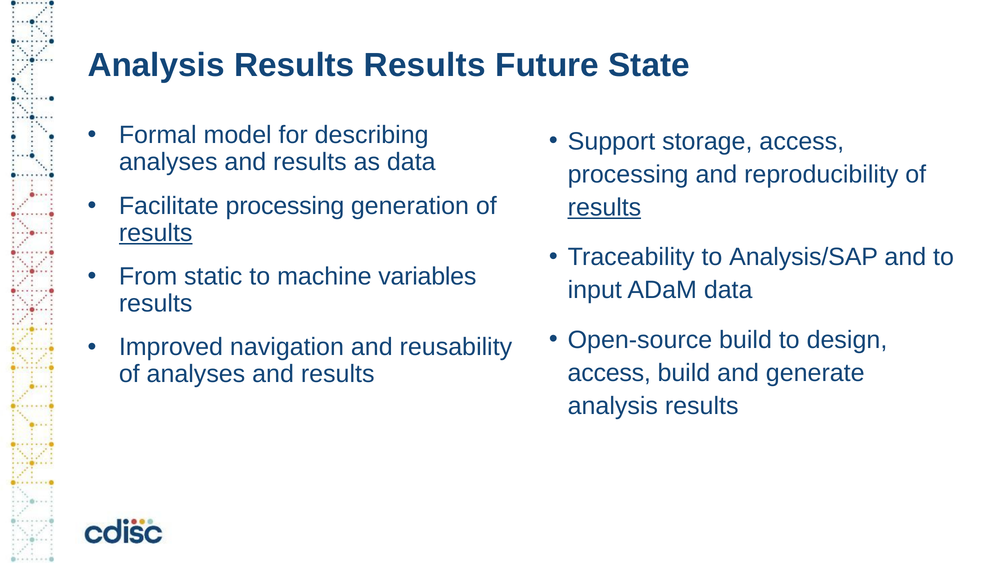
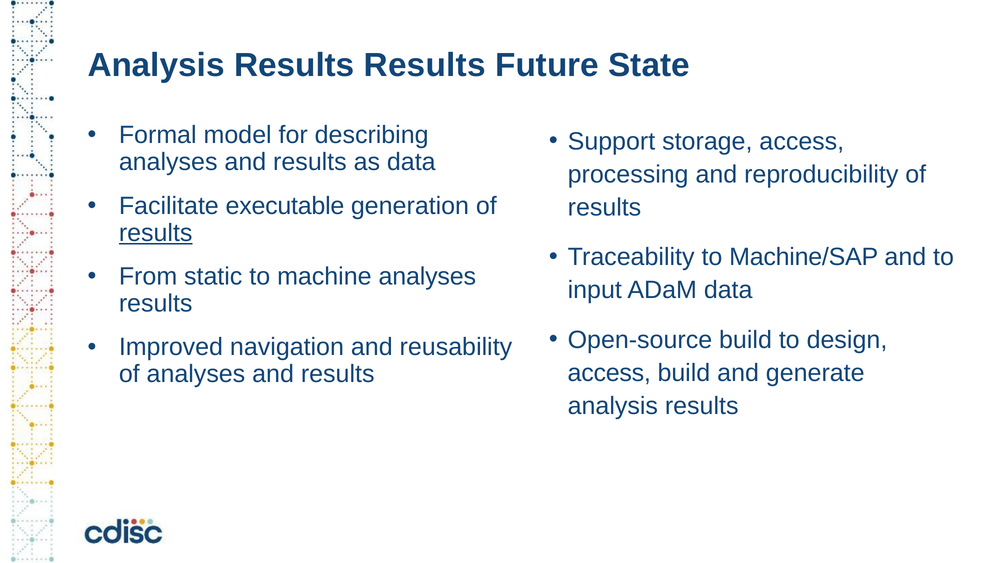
Facilitate processing: processing -> executable
results at (604, 207) underline: present -> none
Analysis/SAP: Analysis/SAP -> Machine/SAP
machine variables: variables -> analyses
